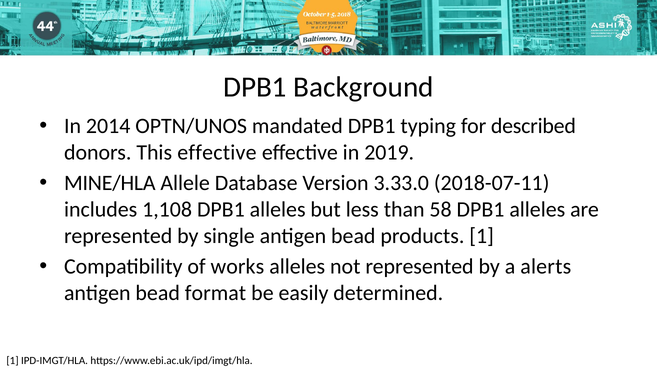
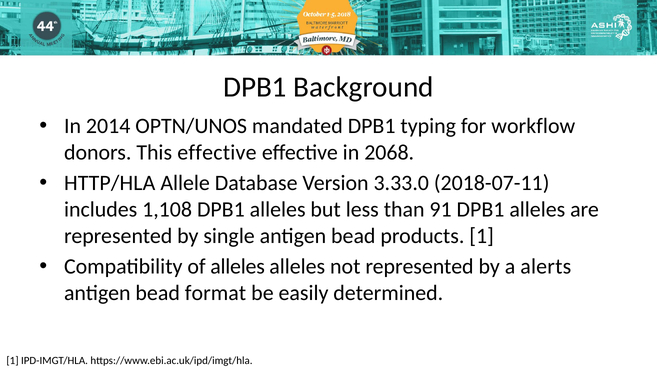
described: described -> workflow
2019: 2019 -> 2068
MINE/HLA: MINE/HLA -> HTTP/HLA
58: 58 -> 91
of works: works -> alleles
